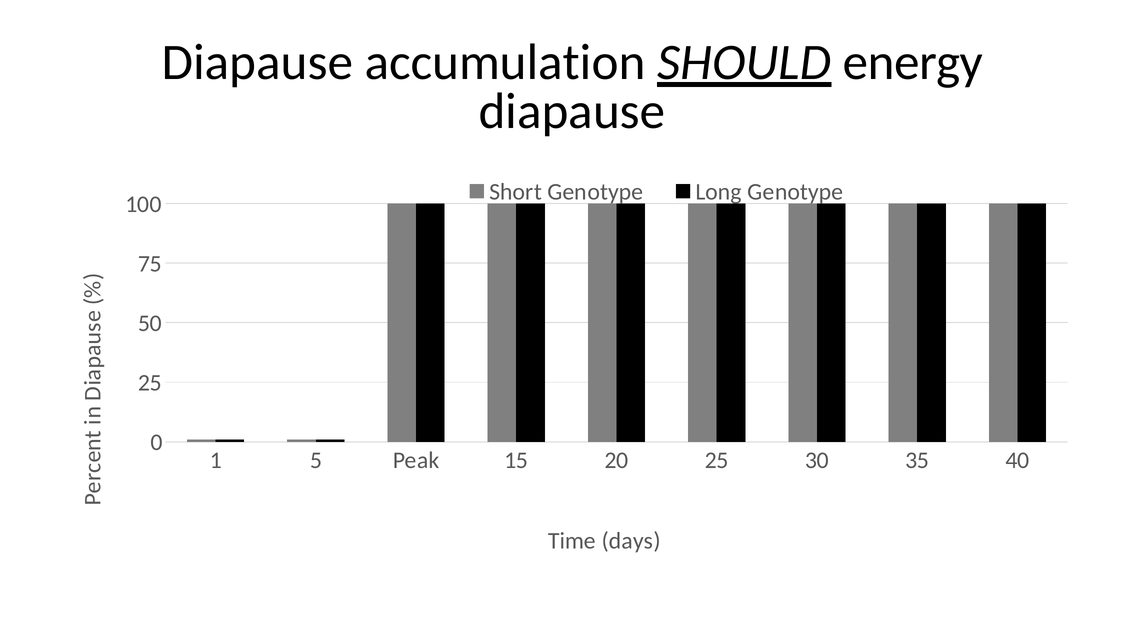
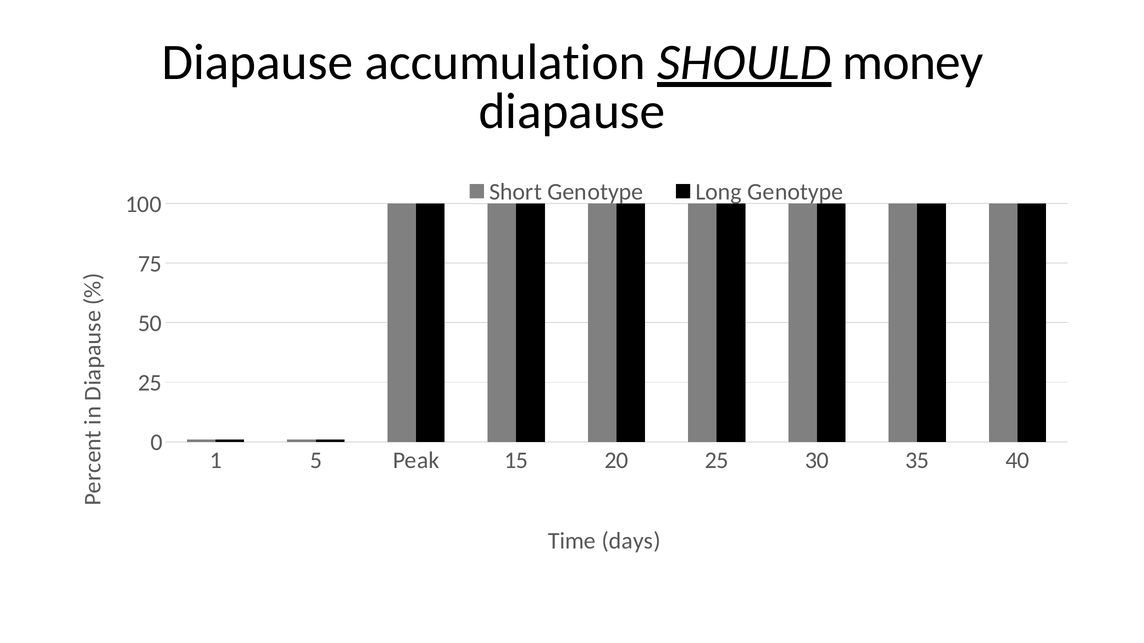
energy: energy -> money
